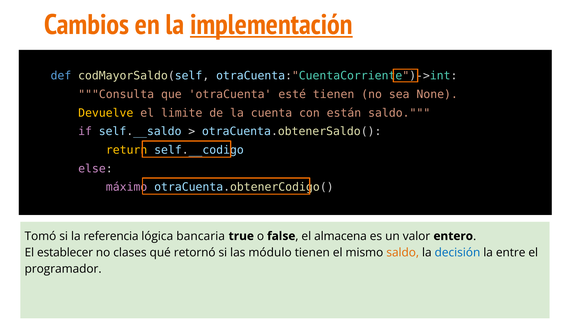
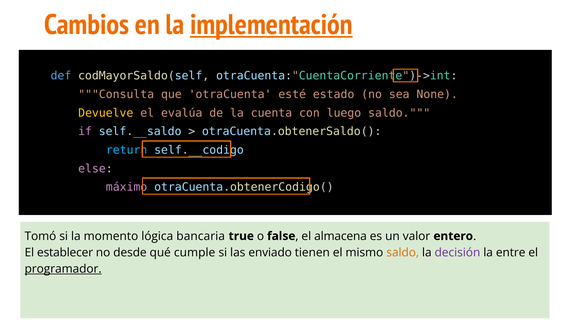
esté tienen: tienen -> estado
limite: limite -> evalúa
están: están -> luego
return colour: yellow -> light blue
referencia: referencia -> momento
clases: clases -> desde
retornó: retornó -> cumple
módulo: módulo -> enviado
decisión colour: blue -> purple
programador underline: none -> present
